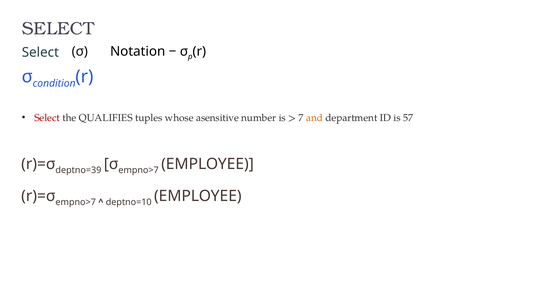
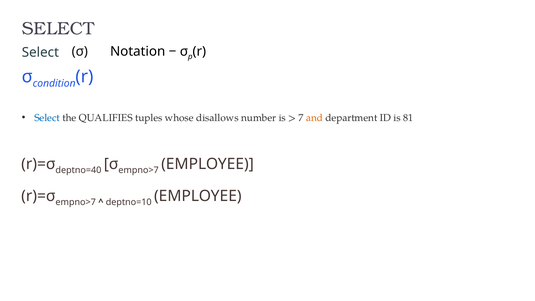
Select at (47, 118) colour: red -> blue
asensitive: asensitive -> disallows
57: 57 -> 81
deptno=39: deptno=39 -> deptno=40
